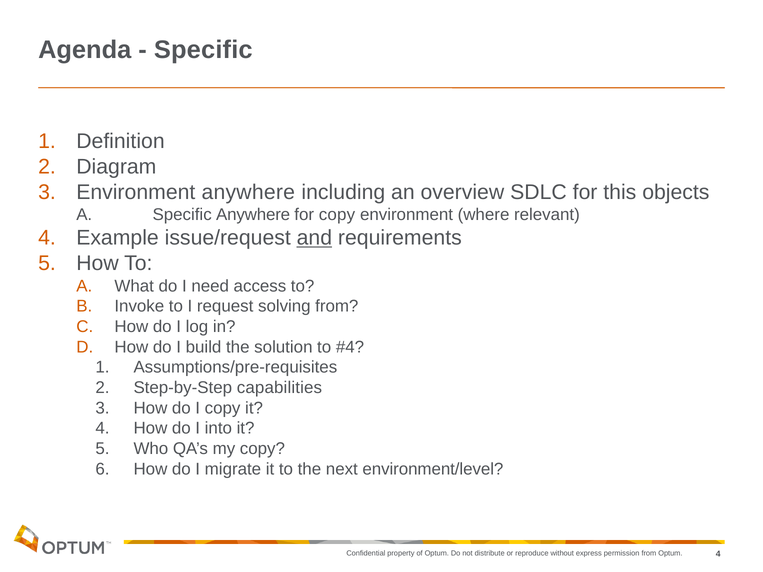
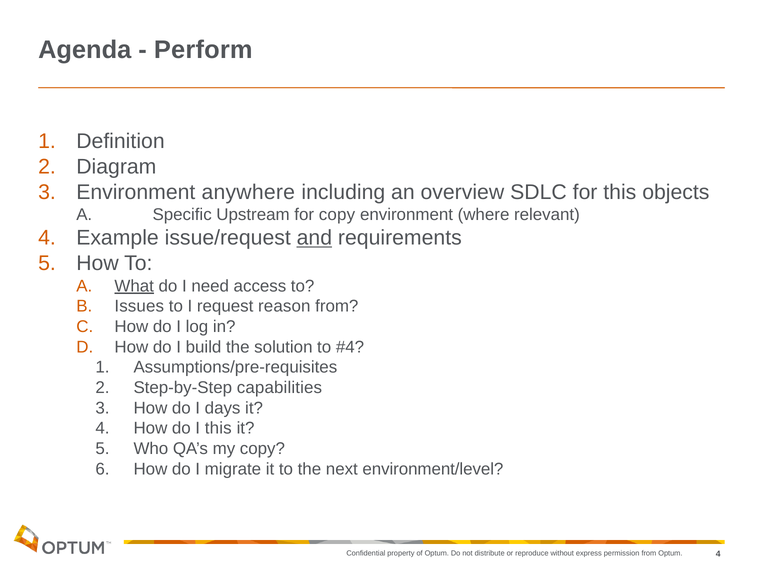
Specific at (203, 50): Specific -> Perform
Specific Anywhere: Anywhere -> Upstream
What underline: none -> present
Invoke: Invoke -> Issues
solving: solving -> reason
I copy: copy -> days
I into: into -> this
